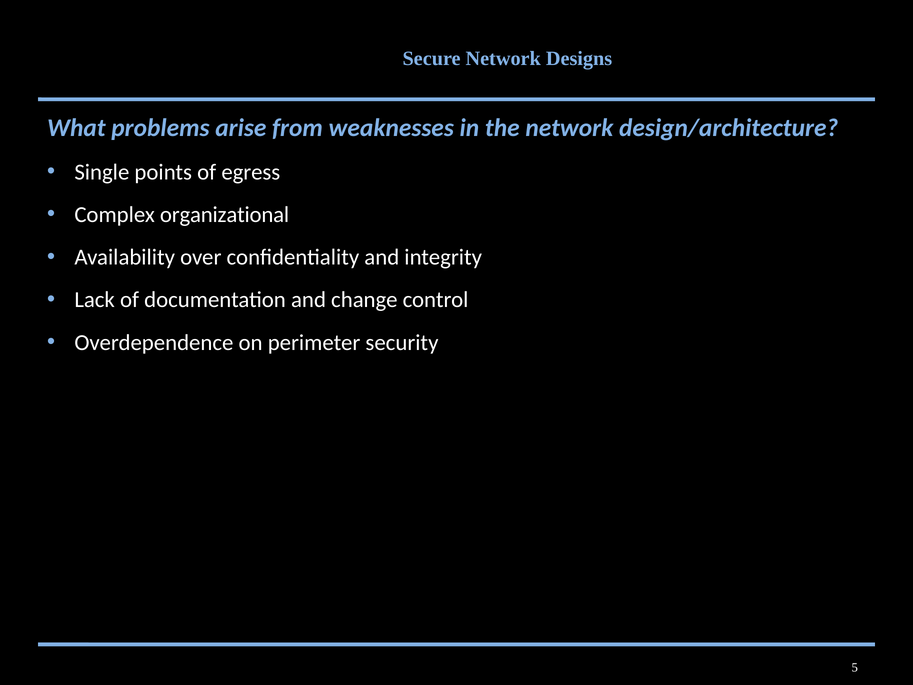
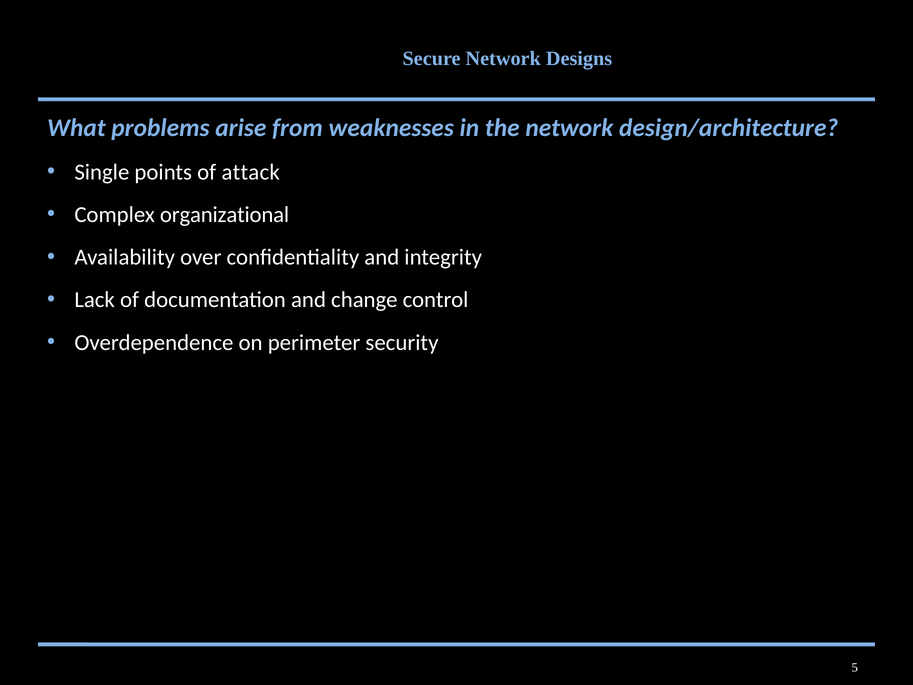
egress: egress -> attack
